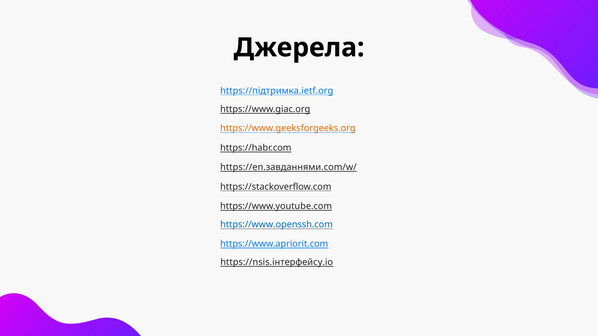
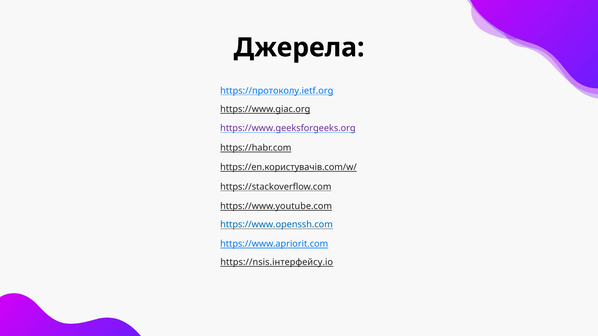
https://підтримка.ietf.org: https://підтримка.ietf.org -> https://протоколу.ietf.org
https://www.geeksforgeeks.org colour: orange -> purple
https://en.завданнями.com/w/: https://en.завданнями.com/w/ -> https://en.користувачів.com/w/
